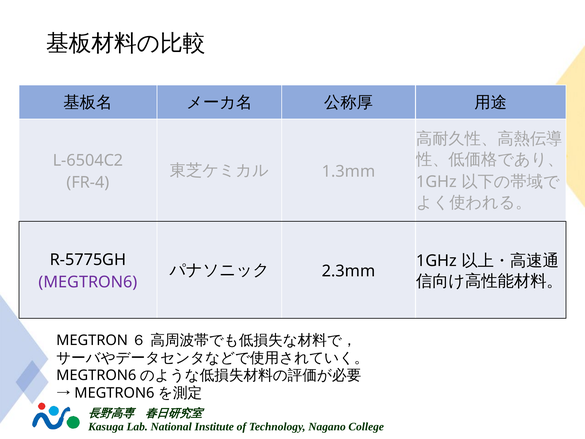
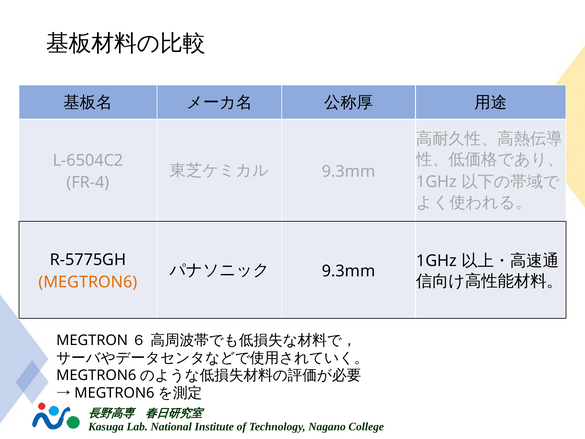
1.3mm at (349, 171): 1.3mm -> 9.3mm
2.3mm at (349, 271): 2.3mm -> 9.3mm
MEGTRON6 colour: purple -> orange
